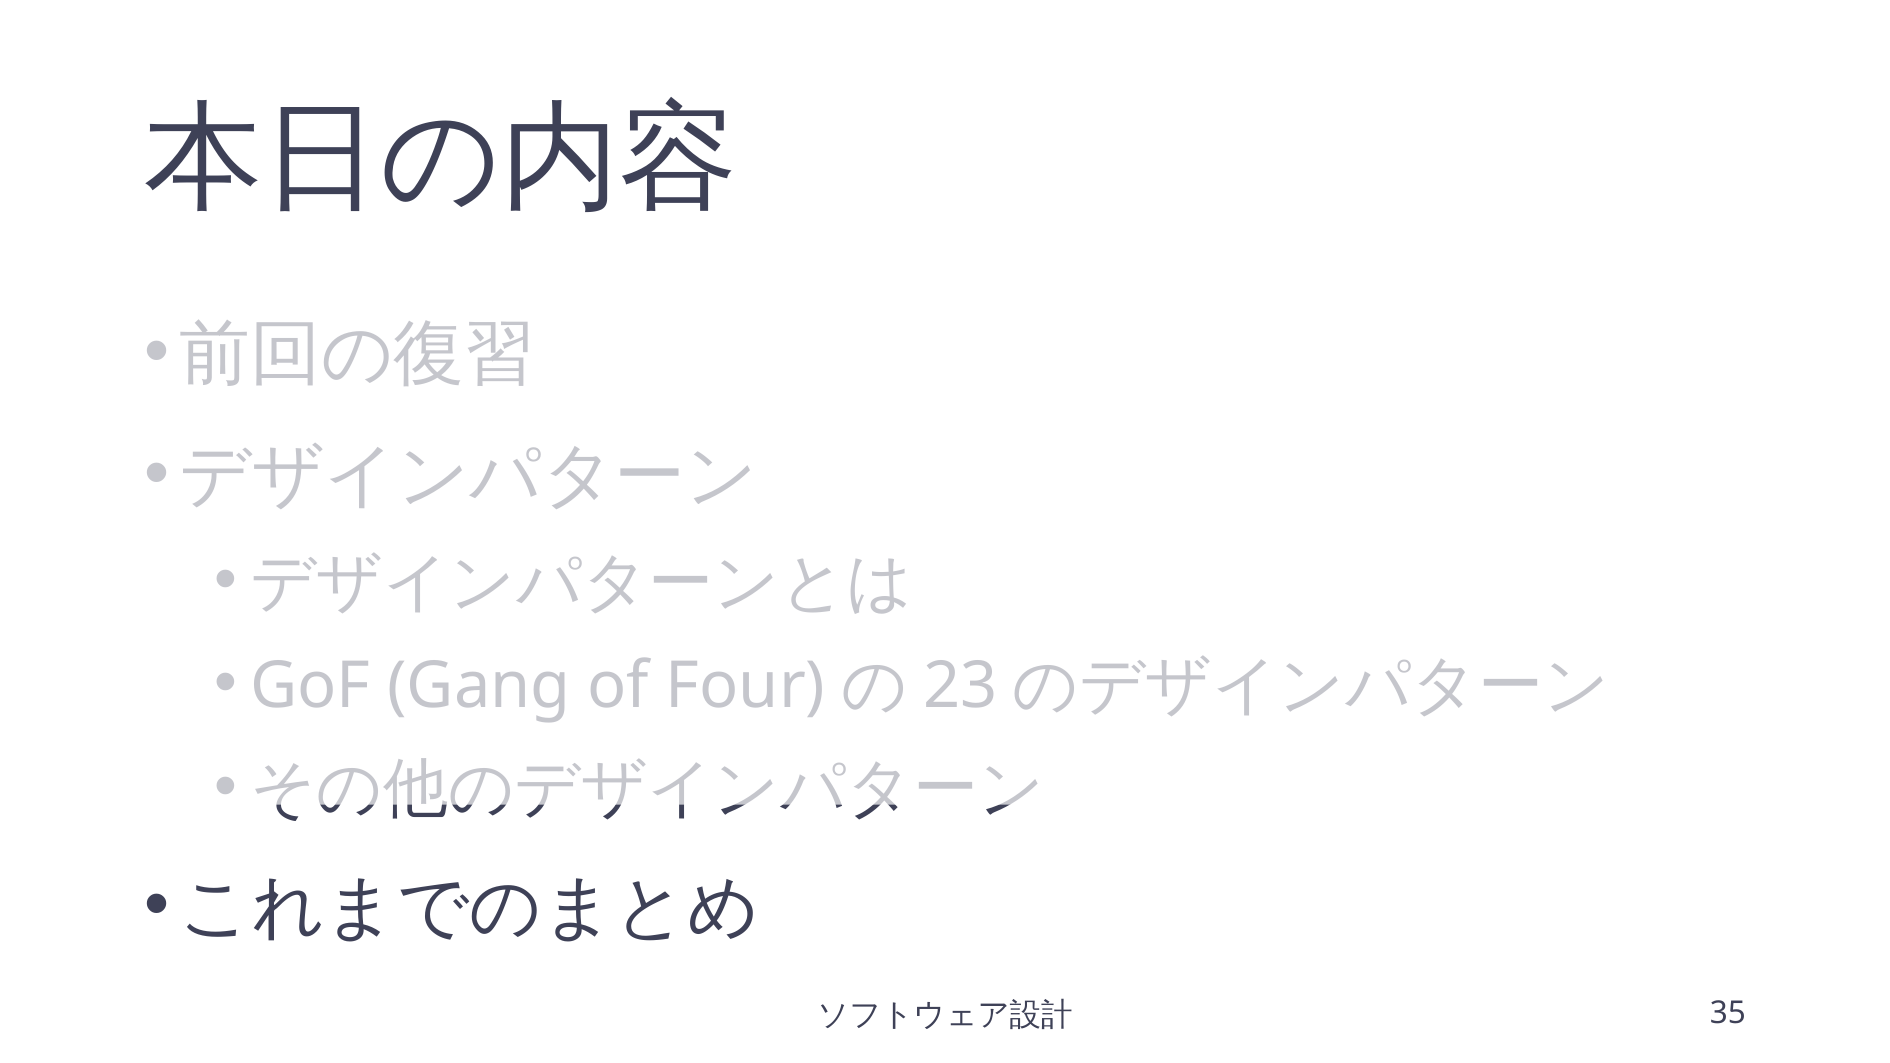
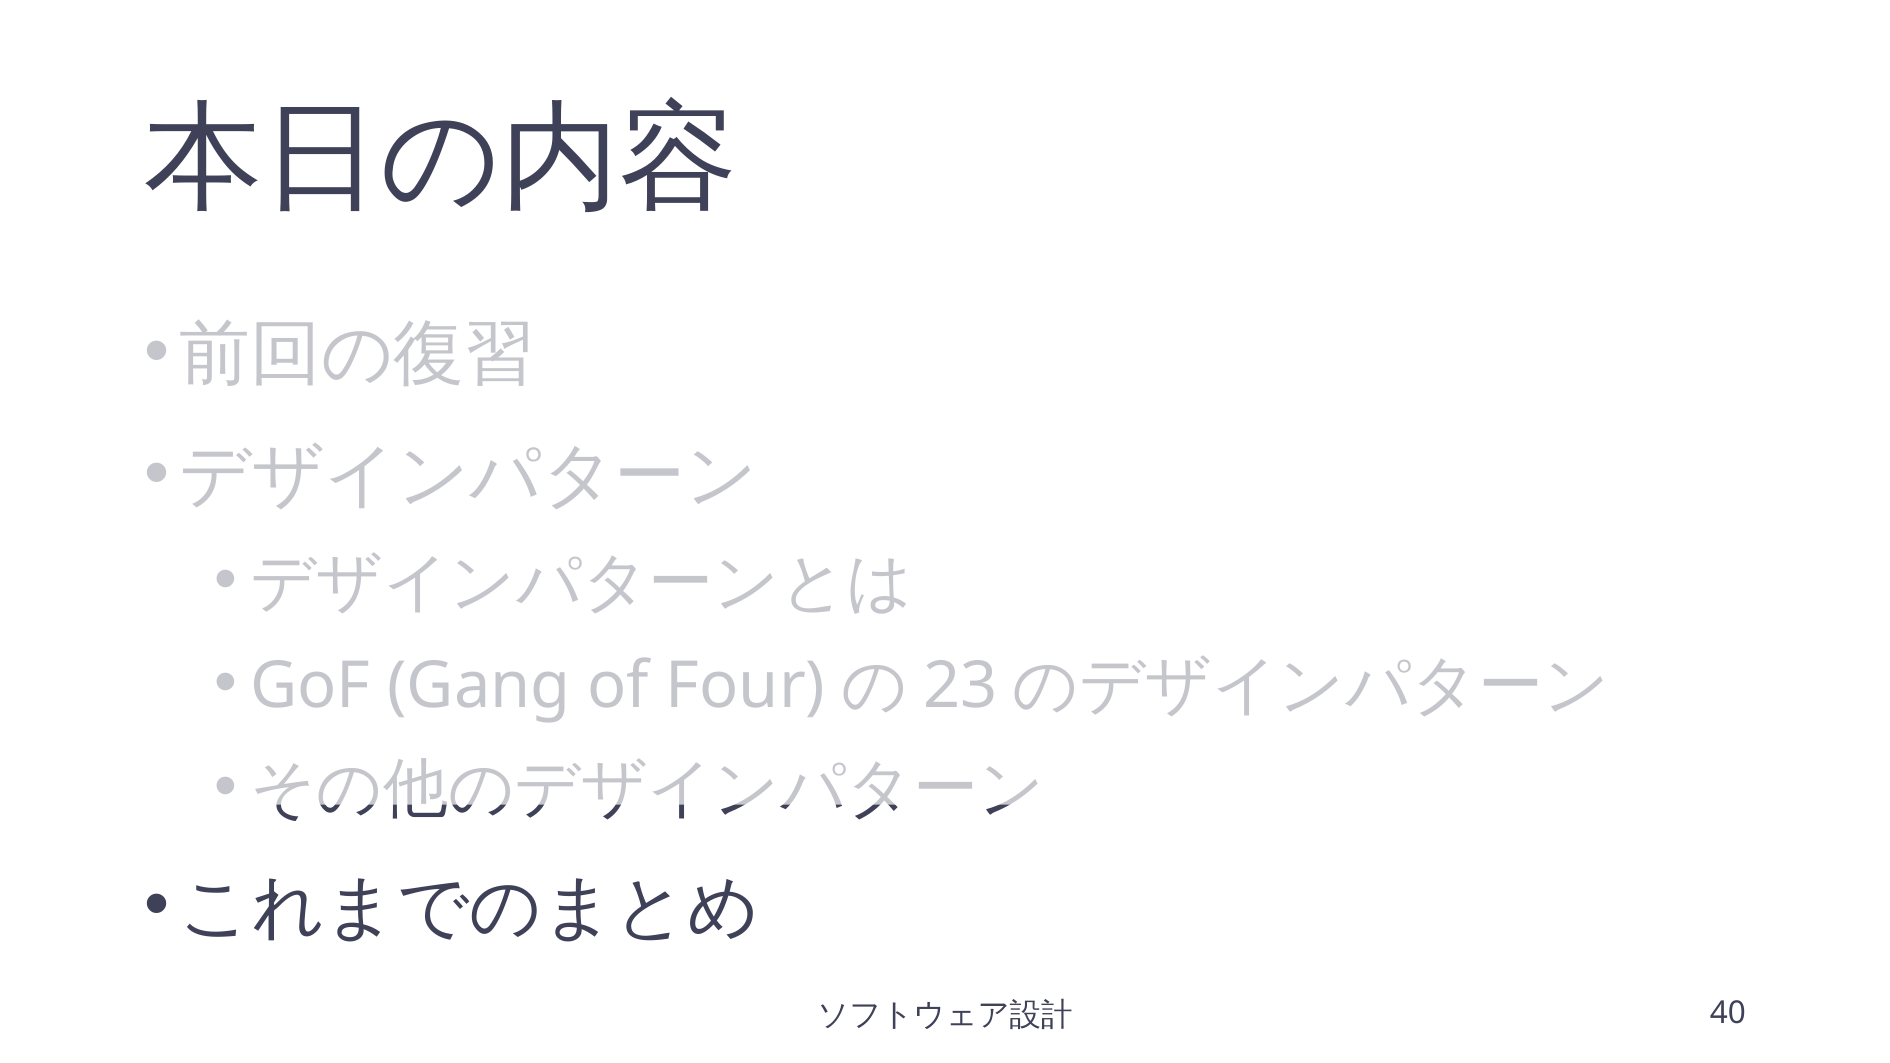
35: 35 -> 40
